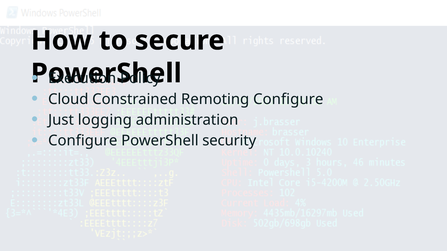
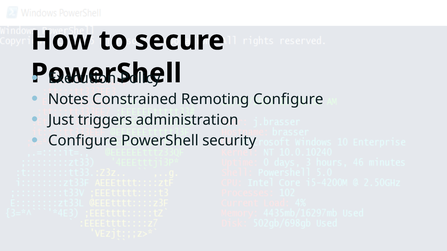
Cloud: Cloud -> Notes
logging: logging -> triggers
